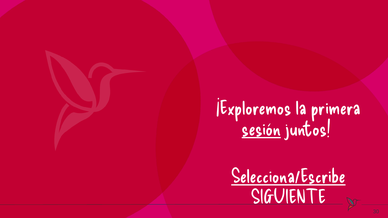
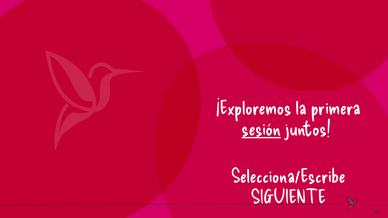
Selecciona/Escribe underline: present -> none
